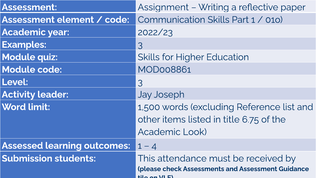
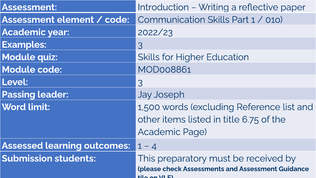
Assignment: Assignment -> Introduction
Activity: Activity -> Passing
Look: Look -> Page
attendance: attendance -> preparatory
